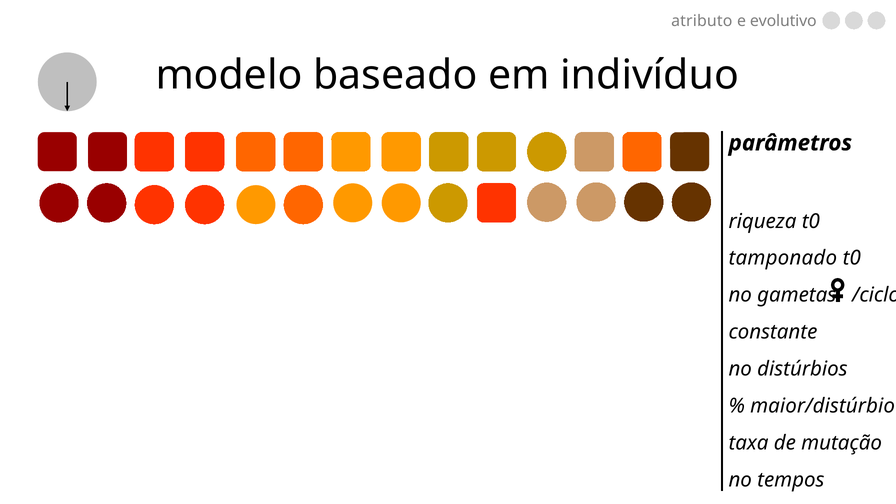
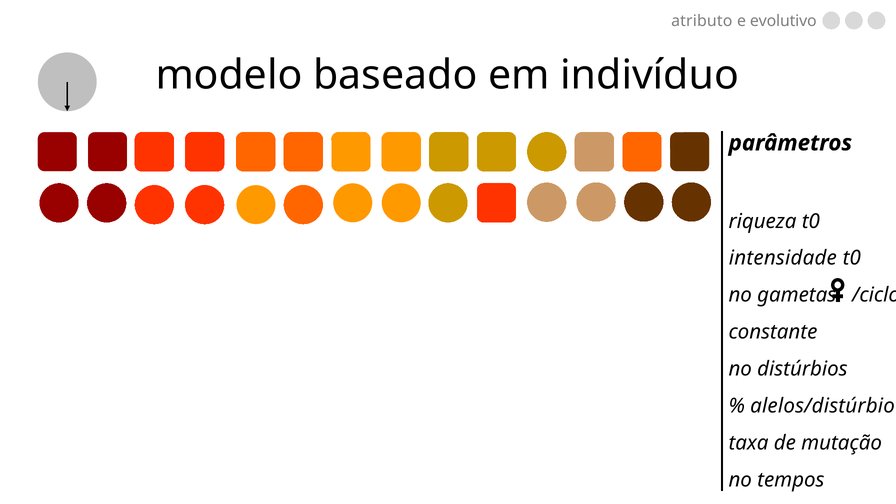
tamponado: tamponado -> intensidade
maior/distúrbio: maior/distúrbio -> alelos/distúrbio
